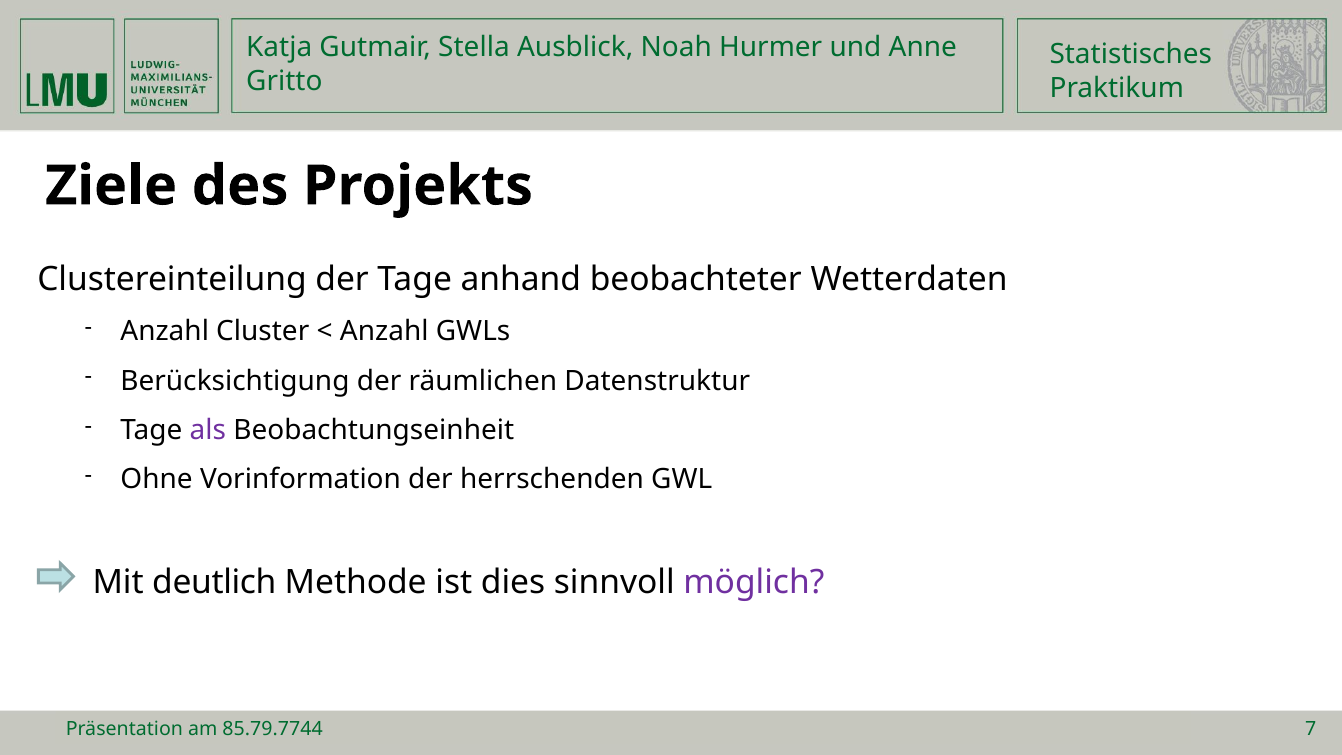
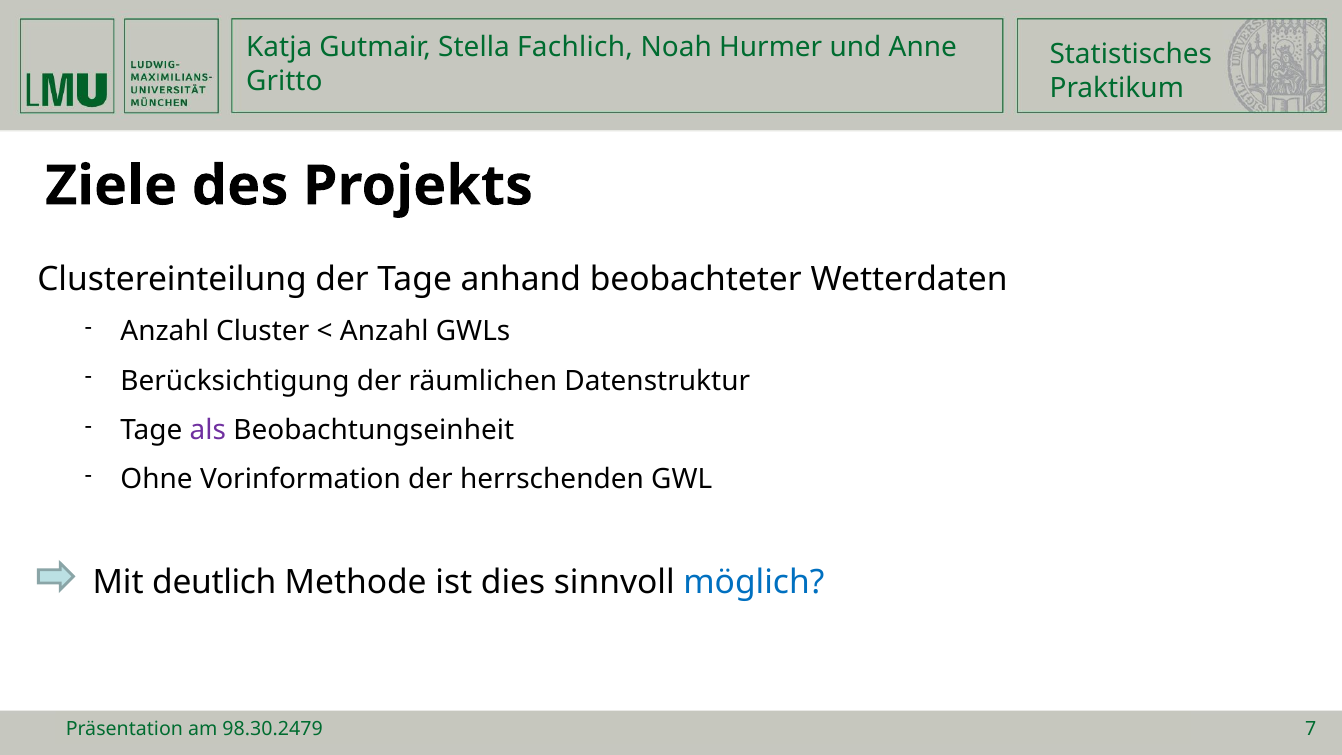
Ausblick: Ausblick -> Fachlich
möglich colour: purple -> blue
85.79.7744: 85.79.7744 -> 98.30.2479
